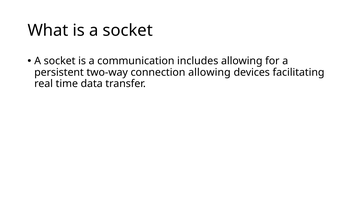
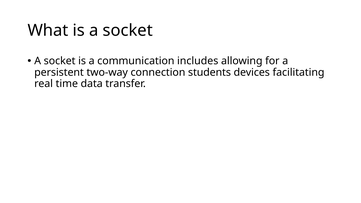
connection allowing: allowing -> students
